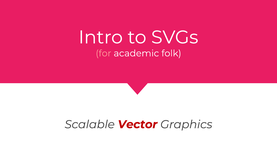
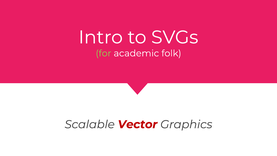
for colour: pink -> light green
